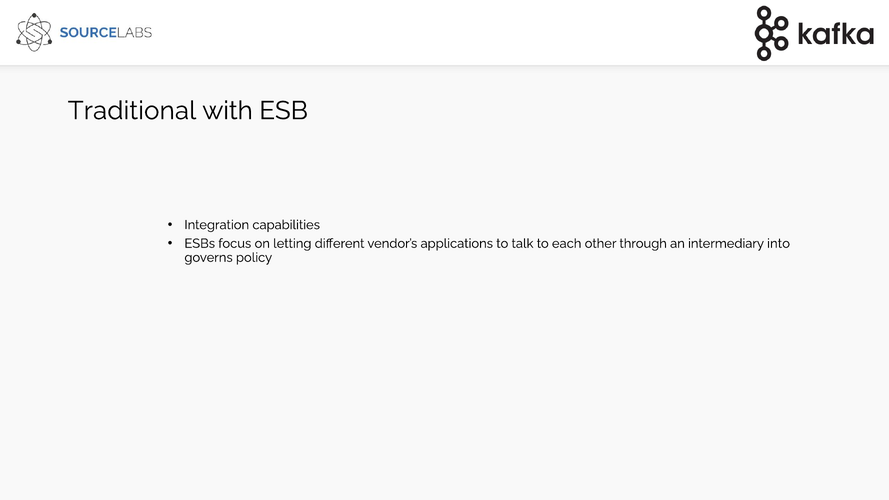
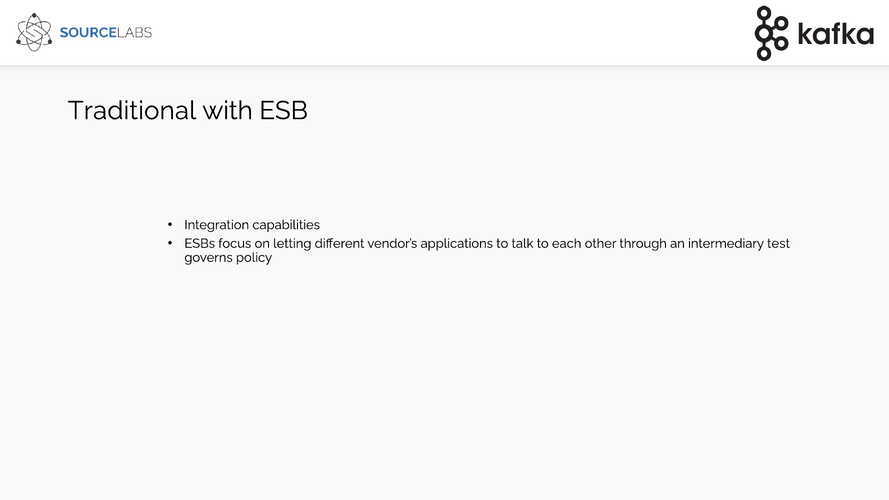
into: into -> test
